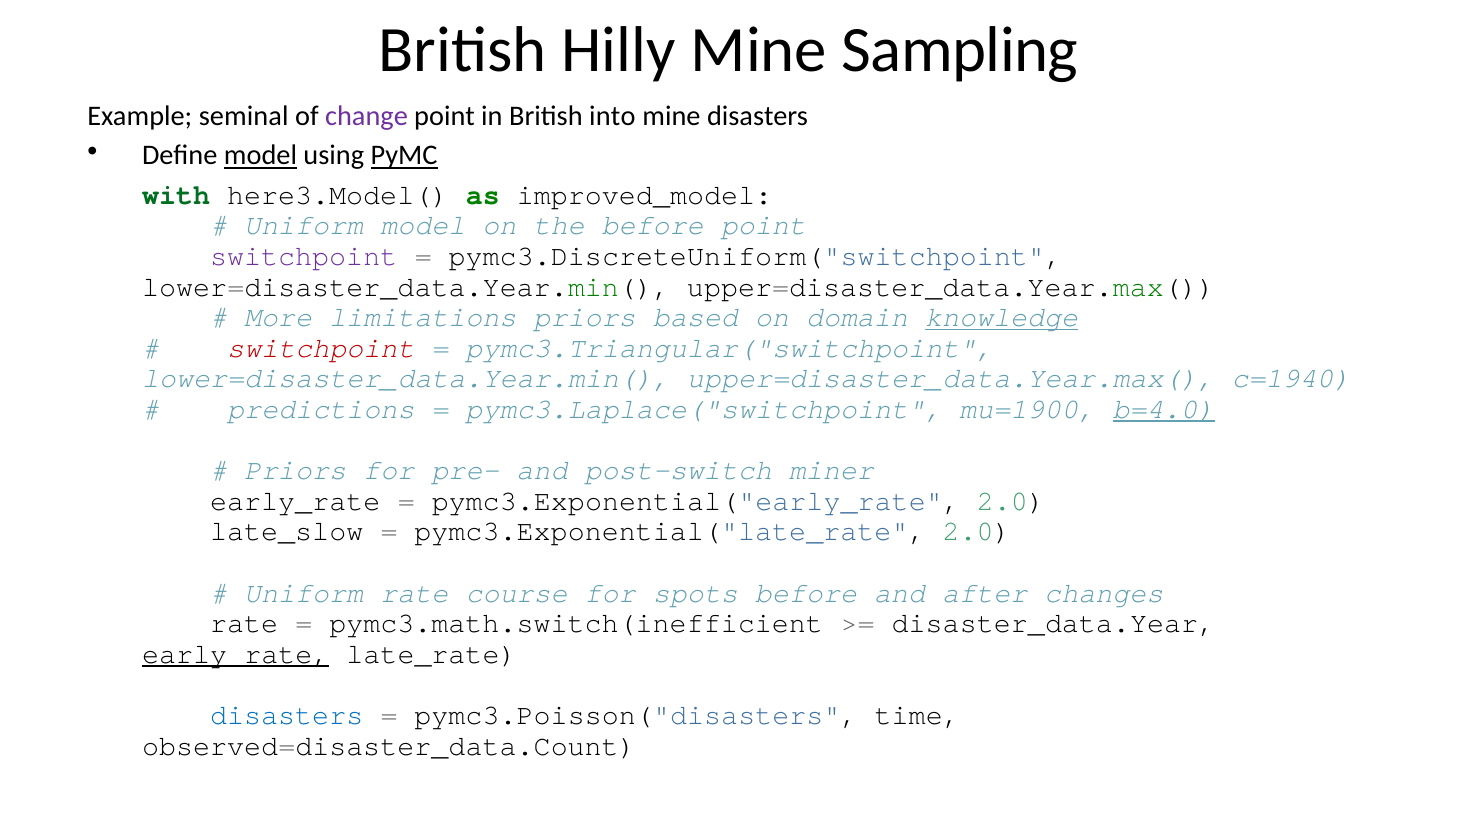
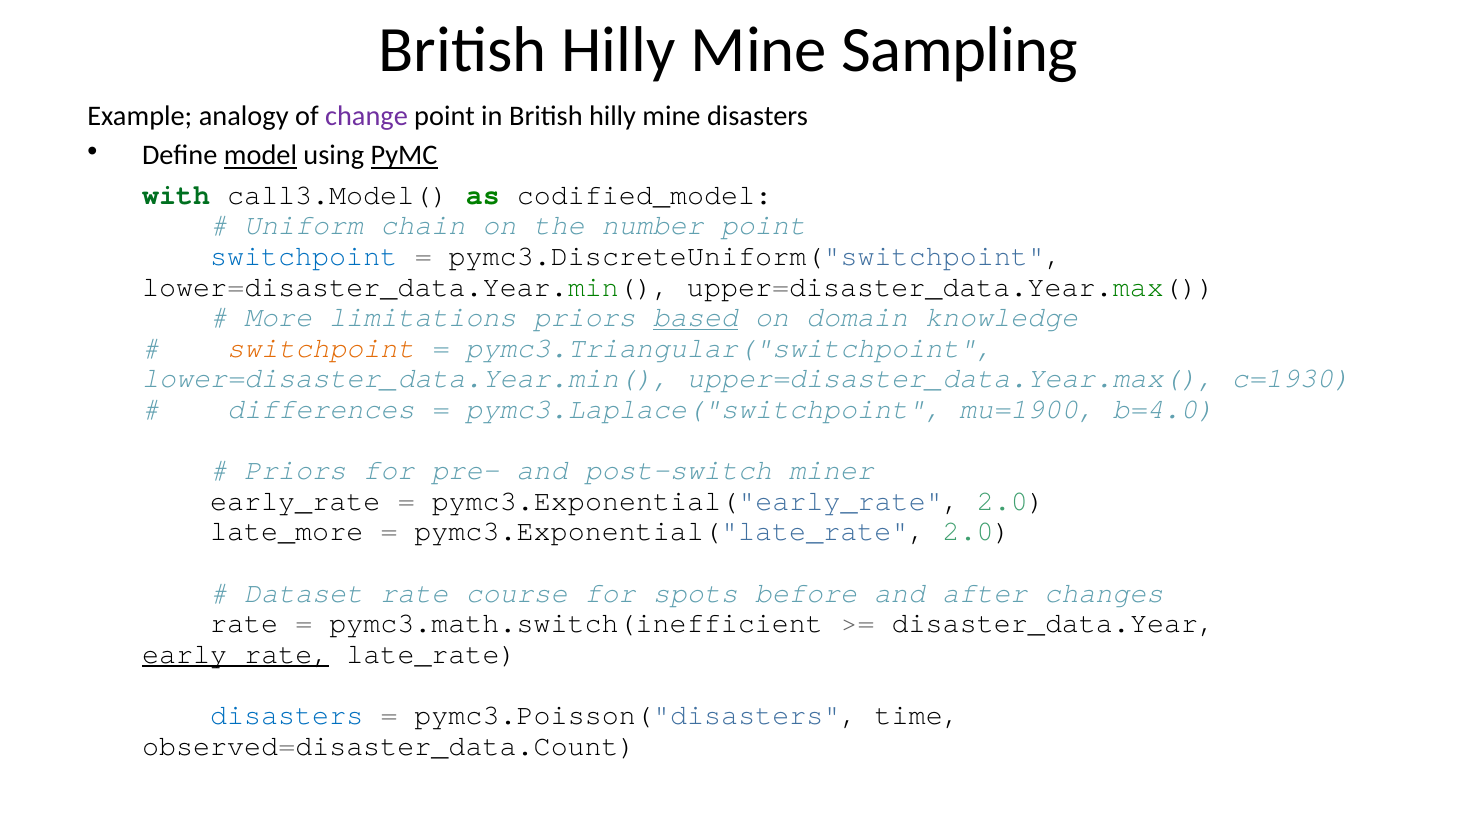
seminal: seminal -> analogy
in British into: into -> hilly
here3.Model(: here3.Model( -> call3.Model(
improved_model: improved_model -> codified_model
Uniform model: model -> chain
the before: before -> number
switchpoint at (304, 256) colour: purple -> blue
based underline: none -> present
knowledge underline: present -> none
switchpoint at (321, 348) colour: red -> orange
c=1940: c=1940 -> c=1930
predictions: predictions -> differences
b=4.0 underline: present -> none
late_slow: late_slow -> late_more
Uniform at (304, 593): Uniform -> Dataset
